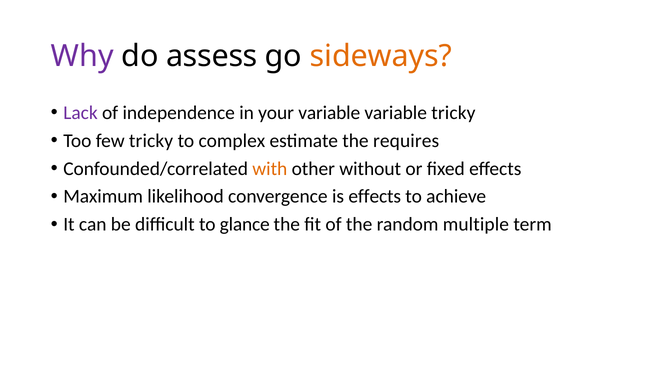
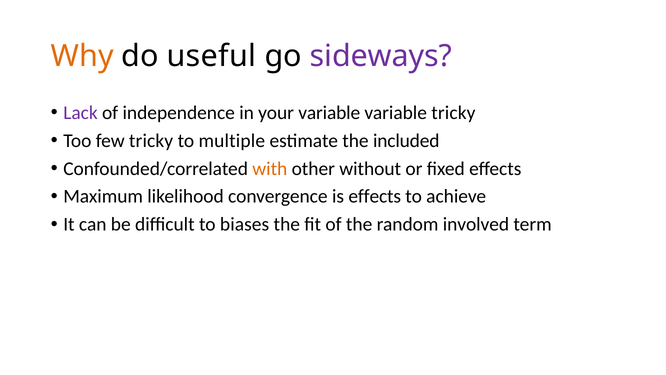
Why colour: purple -> orange
assess: assess -> useful
sideways colour: orange -> purple
complex: complex -> multiple
requires: requires -> included
glance: glance -> biases
multiple: multiple -> involved
